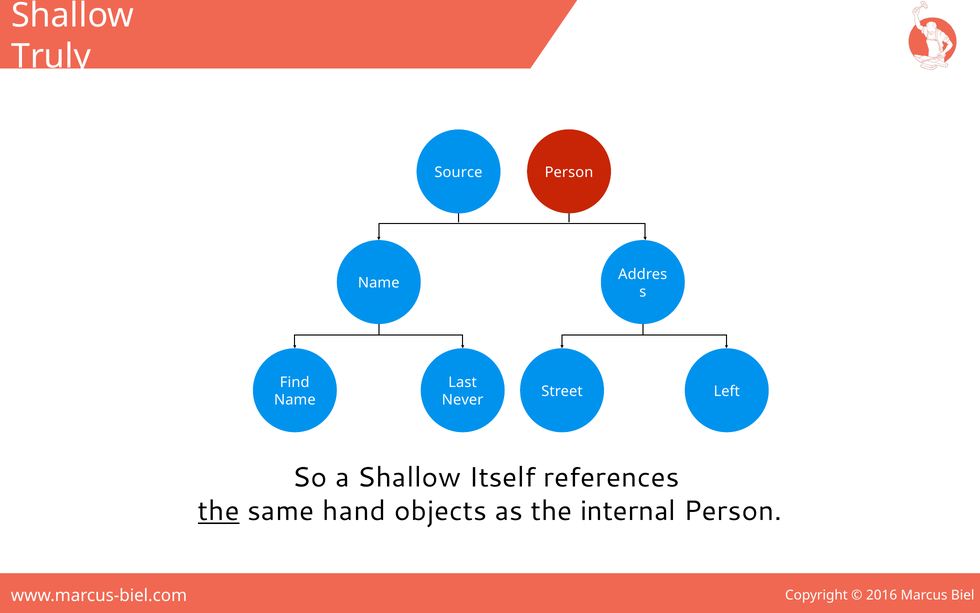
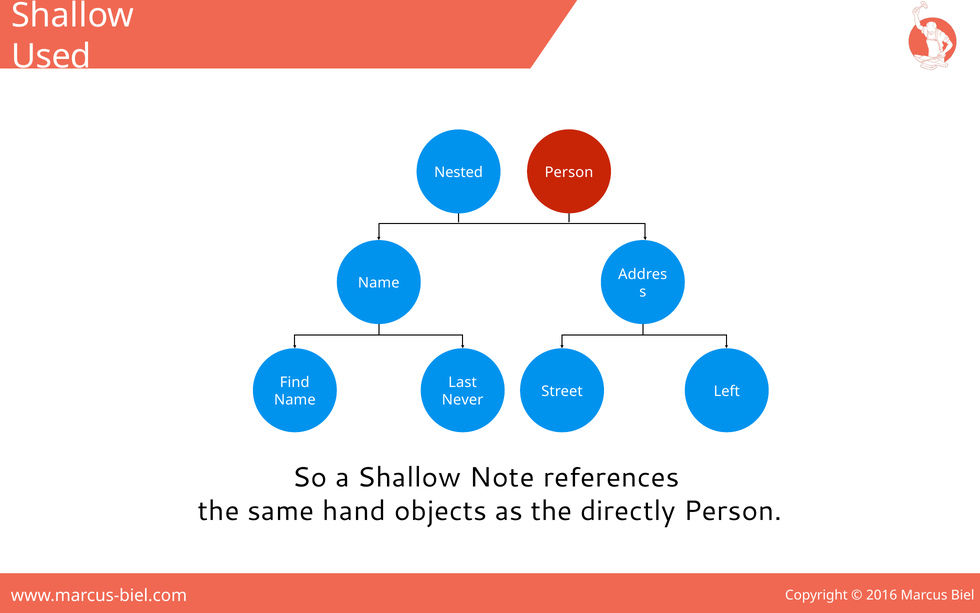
Truly: Truly -> Used
Source: Source -> Nested
Itself: Itself -> Note
the at (219, 511) underline: present -> none
internal: internal -> directly
